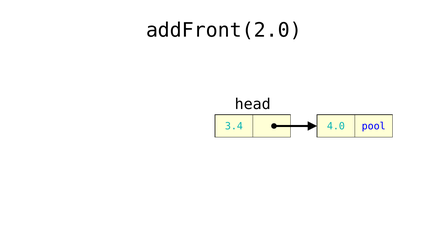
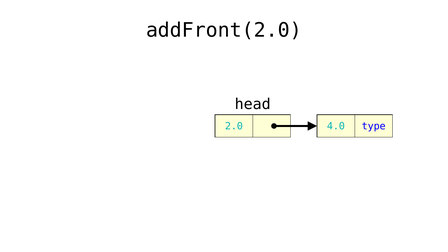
3.4: 3.4 -> 2.0
pool: pool -> type
